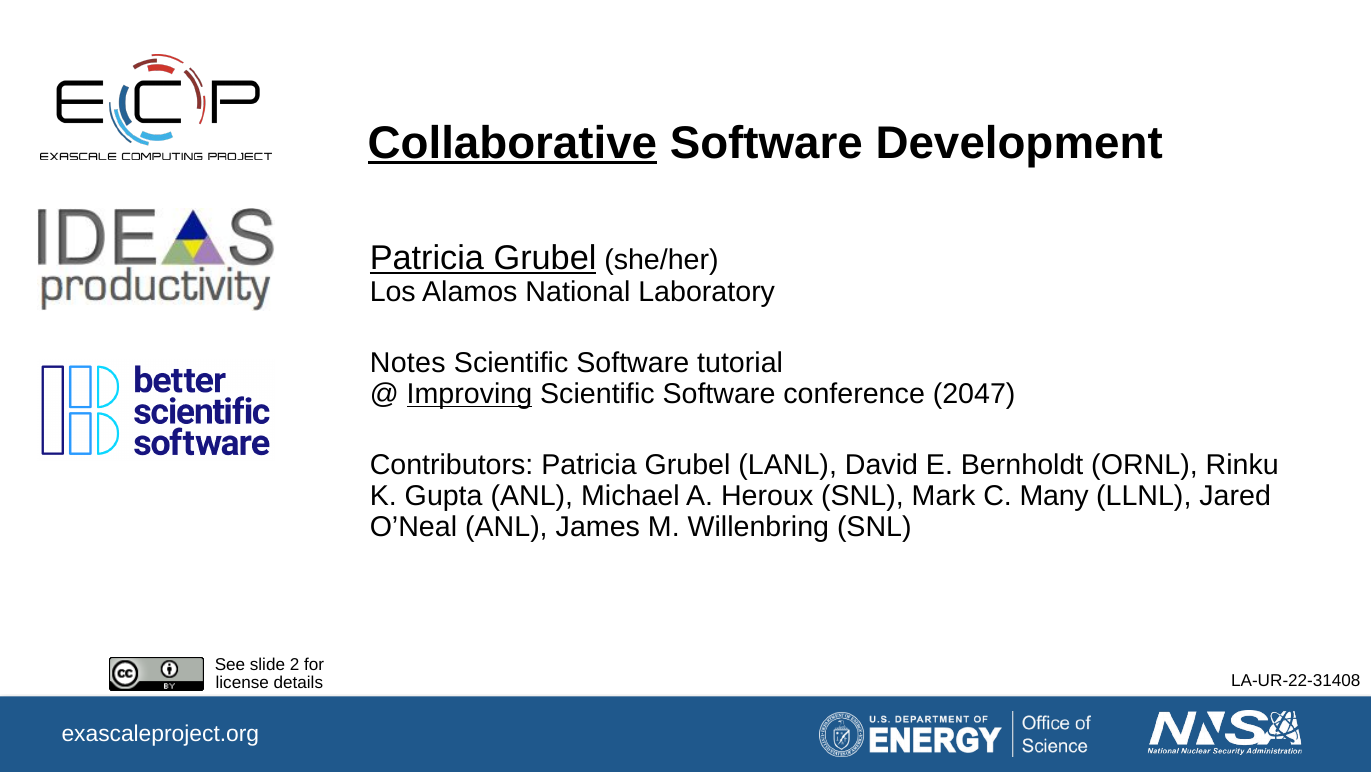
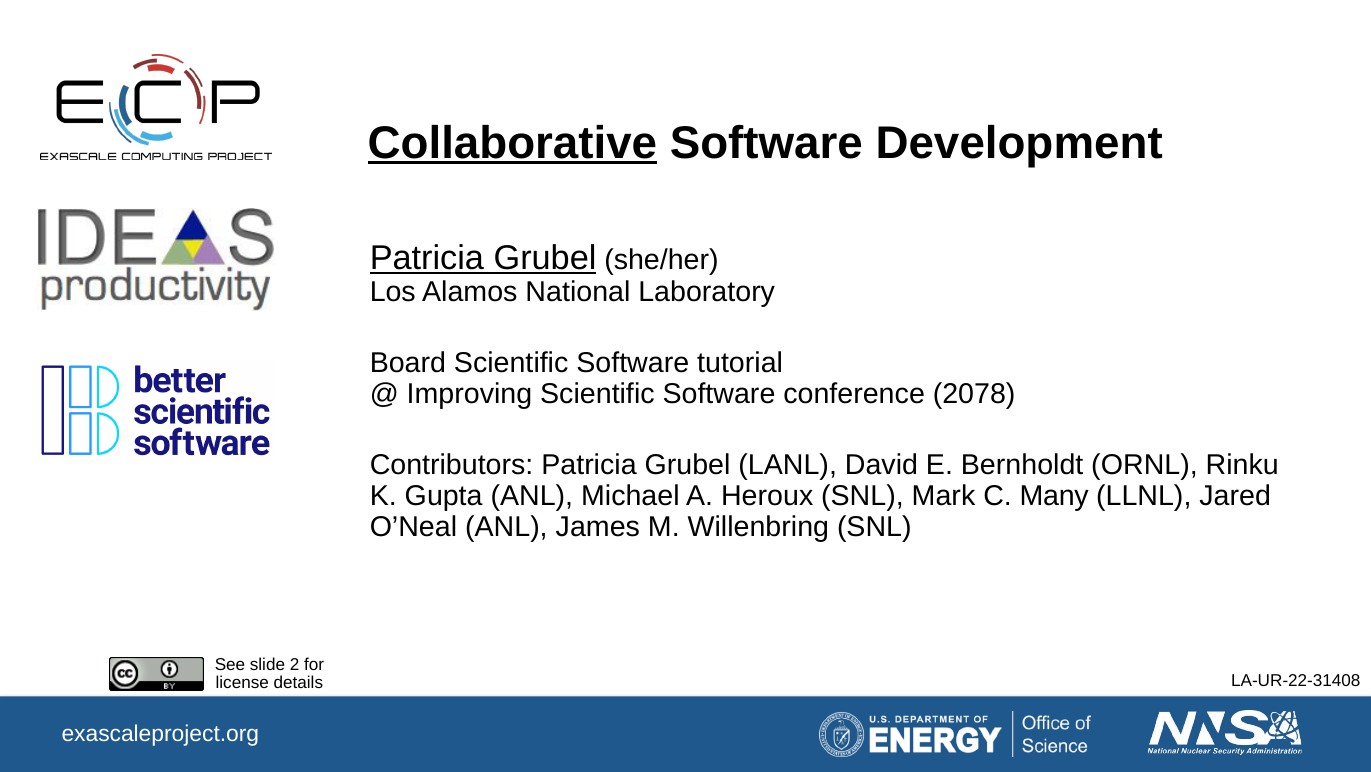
Notes: Notes -> Board
Improving underline: present -> none
2047: 2047 -> 2078
